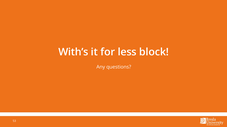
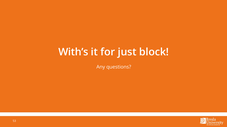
less: less -> just
